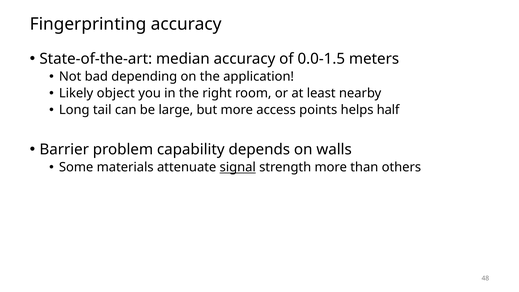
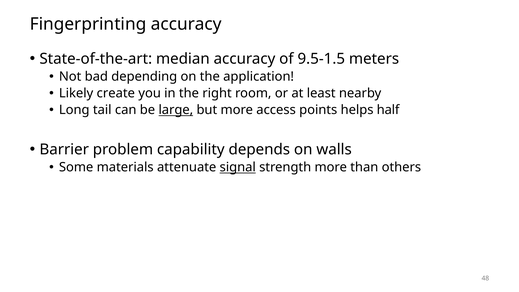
0.0-1.5: 0.0-1.5 -> 9.5-1.5
object: object -> create
large underline: none -> present
